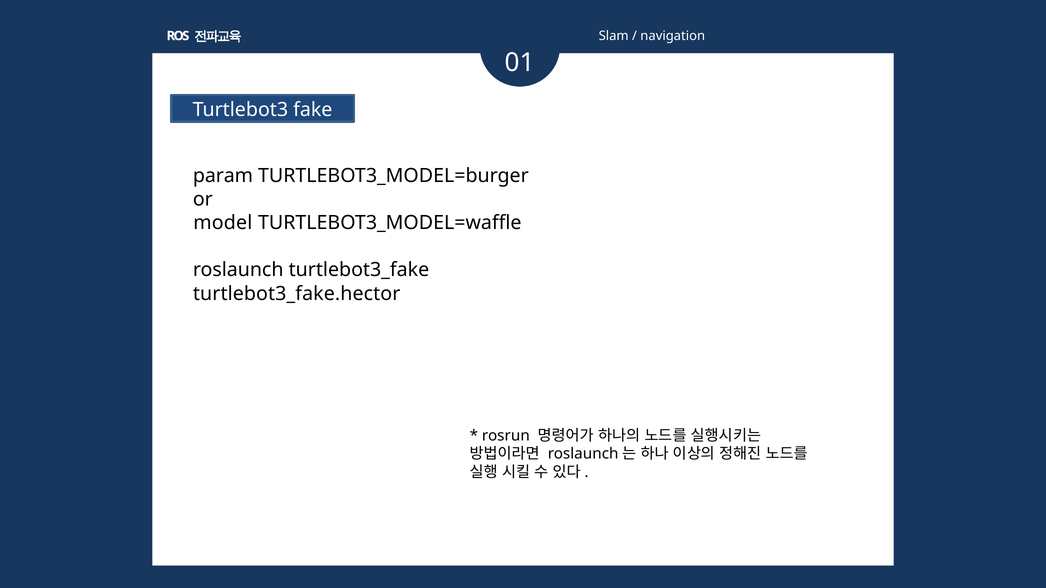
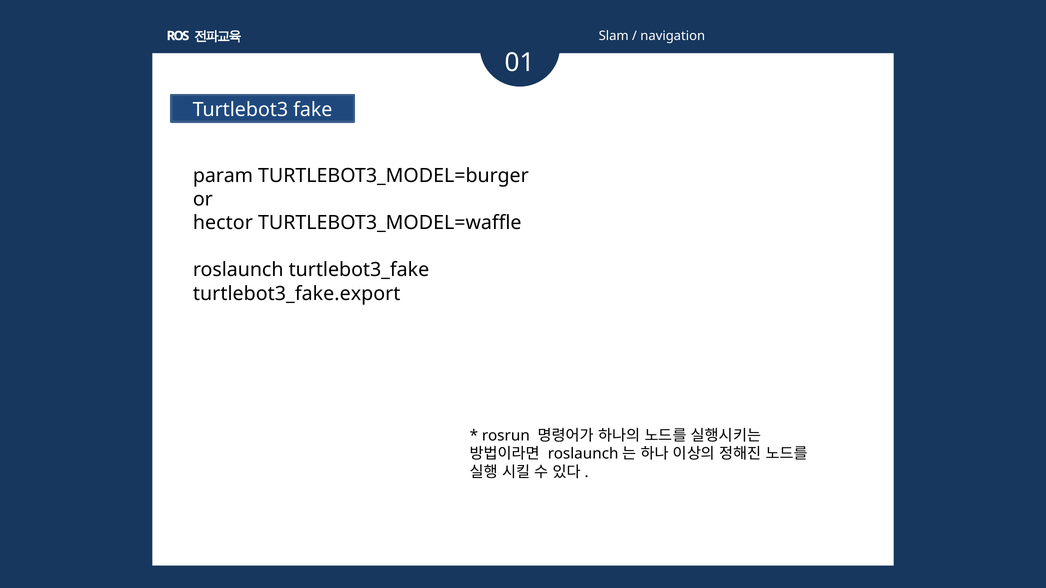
model: model -> hector
turtlebot3_fake.hector: turtlebot3_fake.hector -> turtlebot3_fake.export
